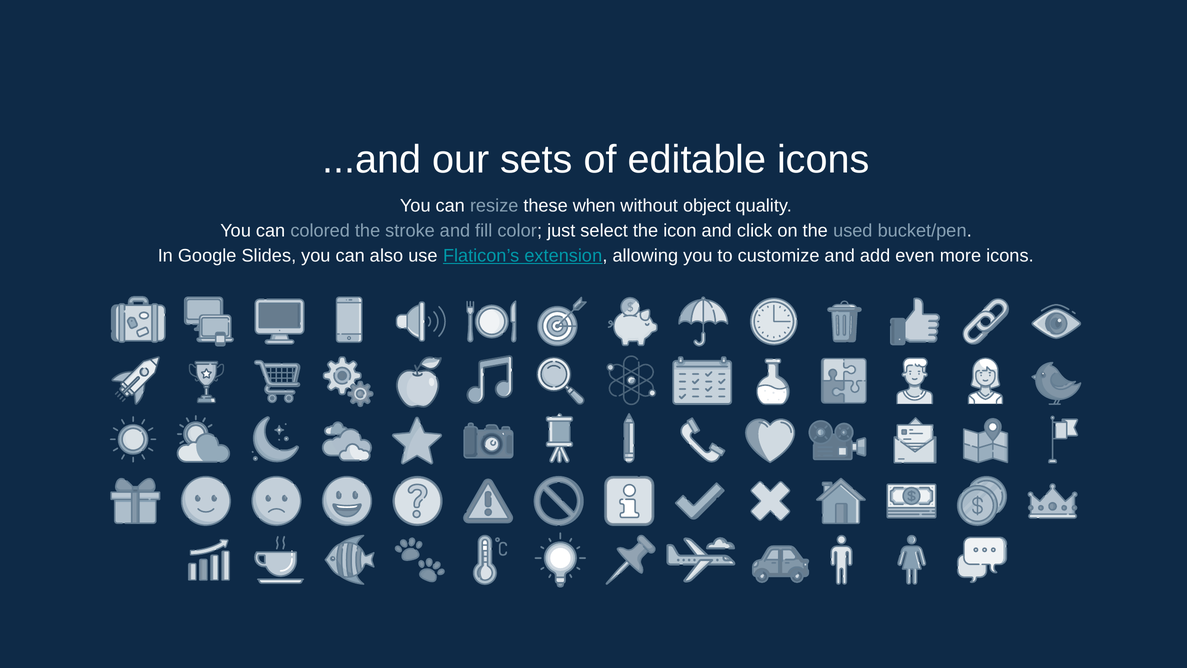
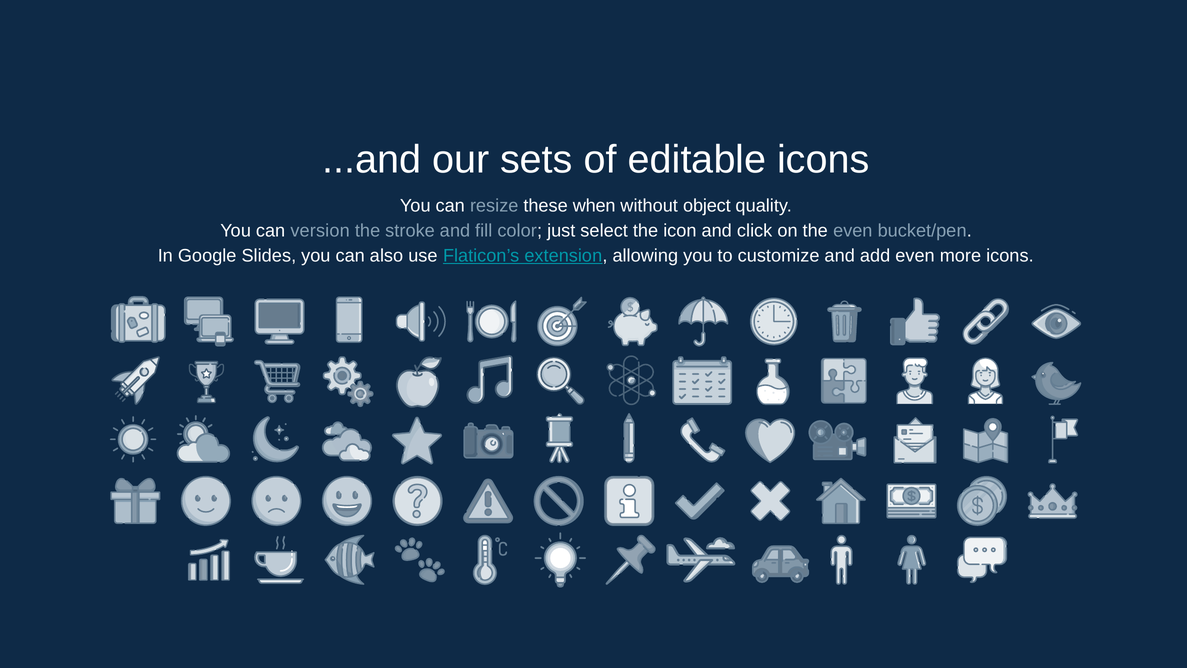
colored: colored -> version
the used: used -> even
